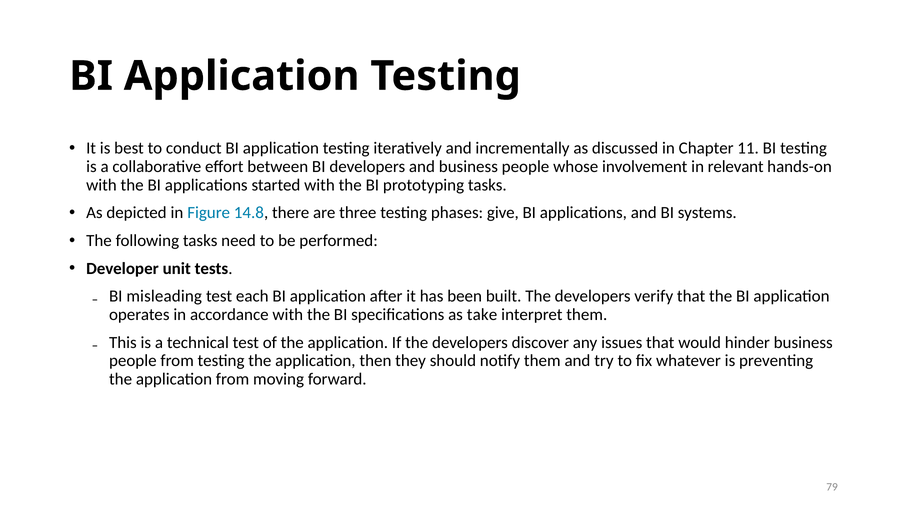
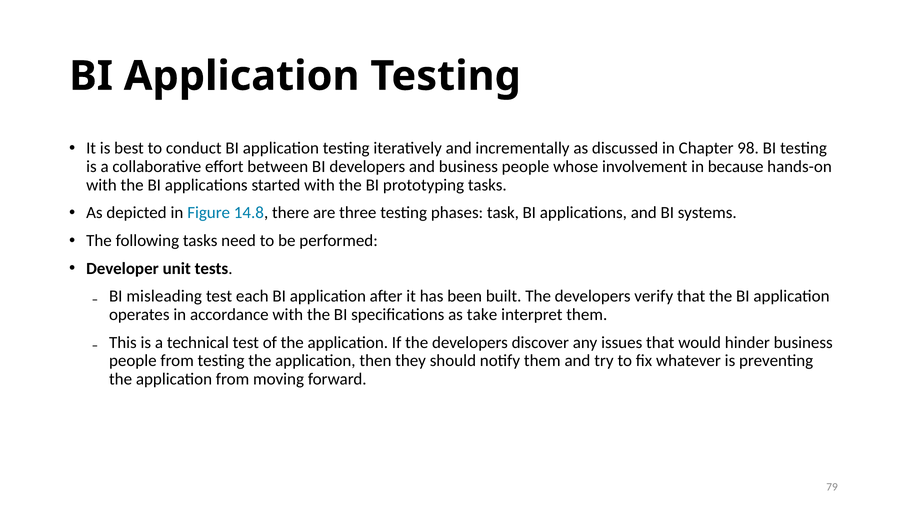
11: 11 -> 98
relevant: relevant -> because
give: give -> task
